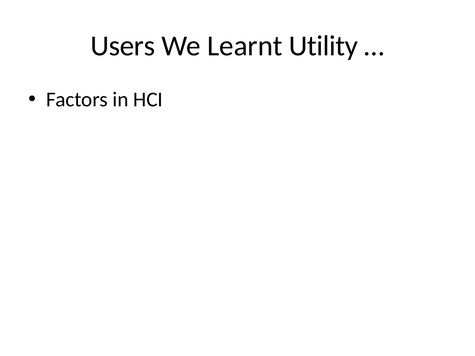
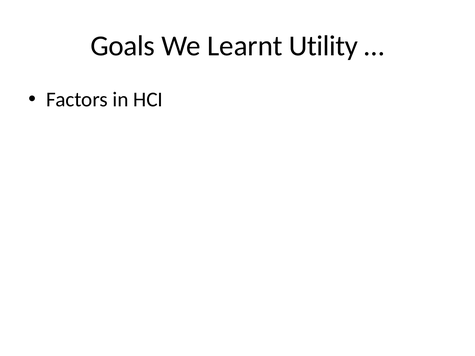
Users: Users -> Goals
